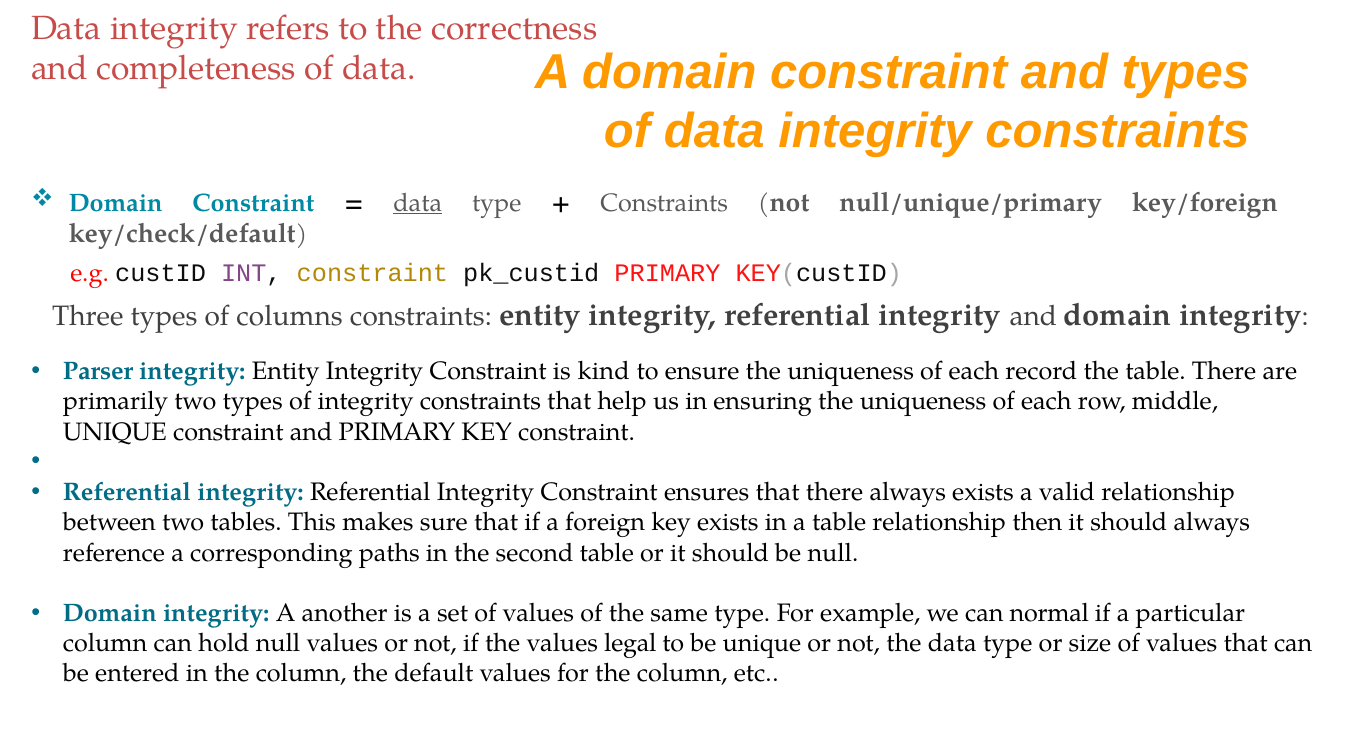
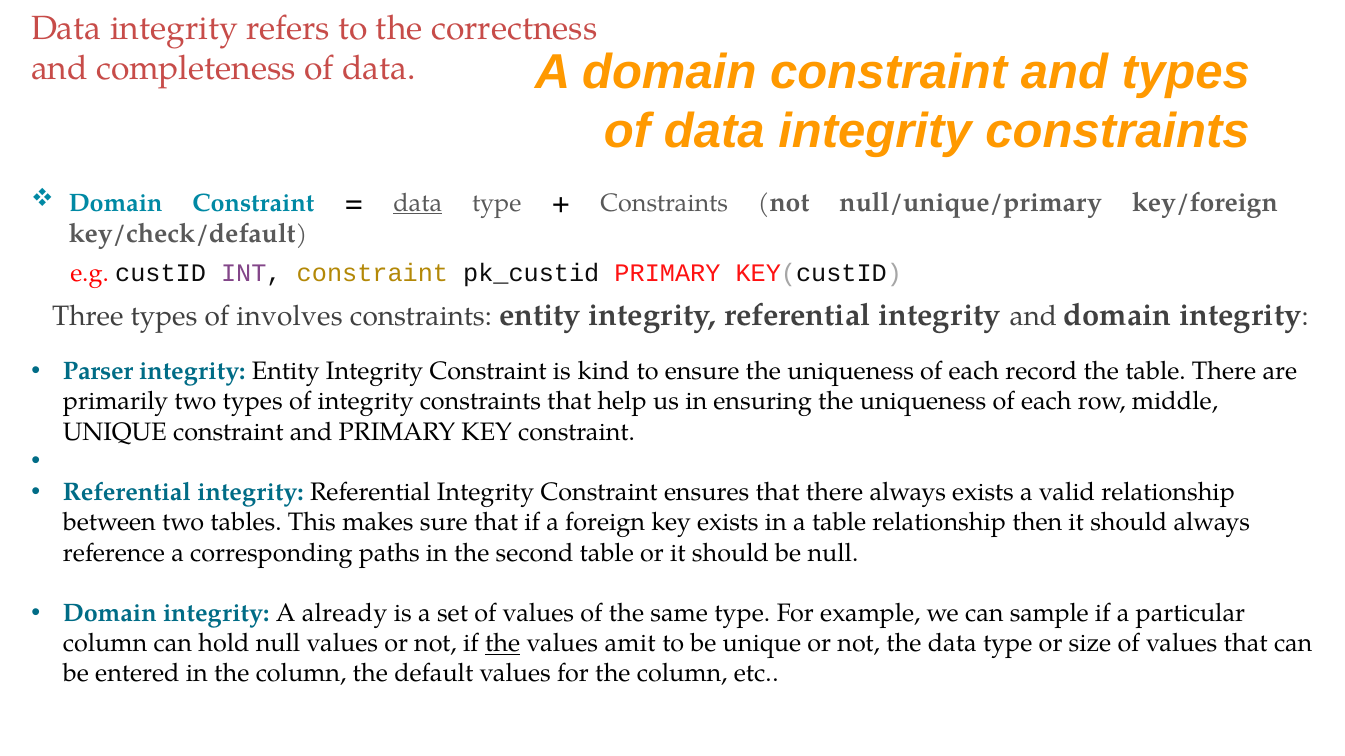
columns: columns -> involves
another: another -> already
normal: normal -> sample
the at (503, 644) underline: none -> present
legal: legal -> amit
